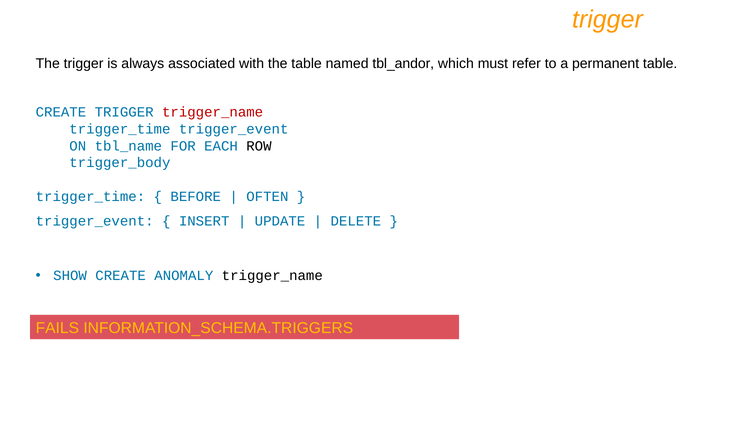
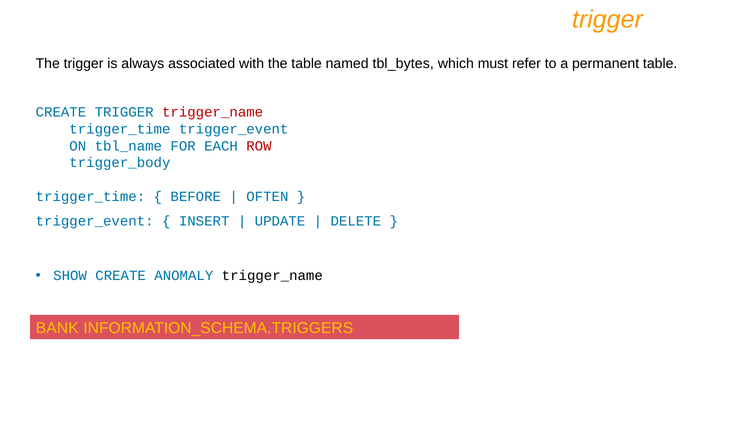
tbl_andor: tbl_andor -> tbl_bytes
ROW colour: black -> red
FAILS: FAILS -> BANK
